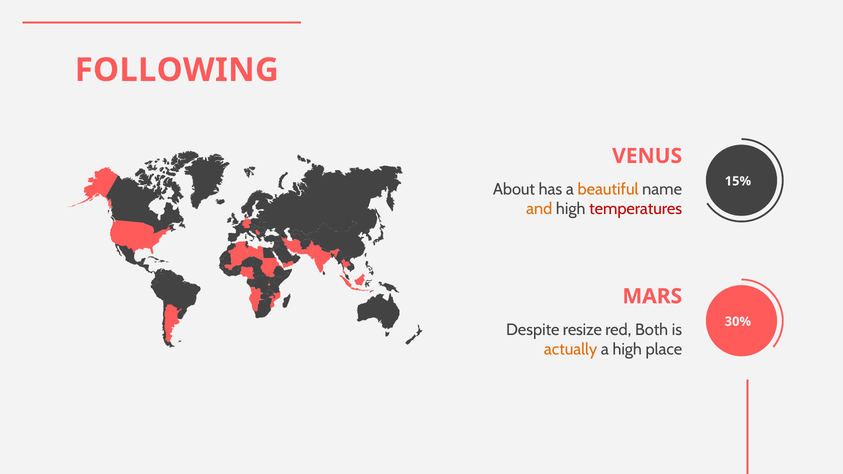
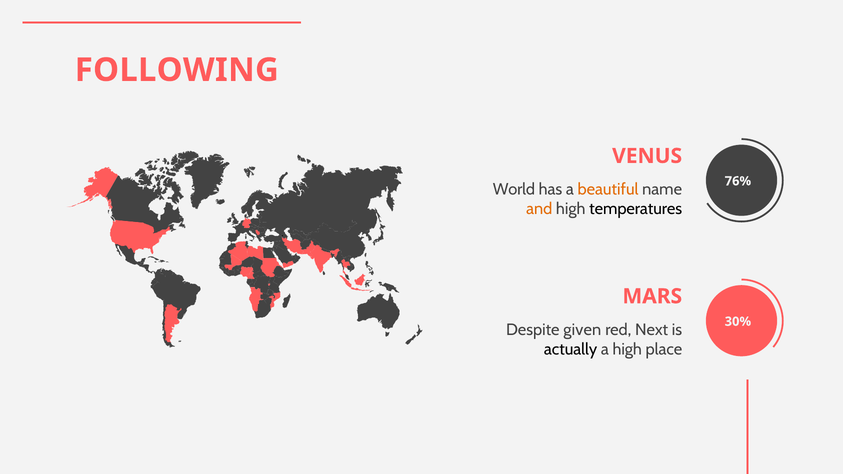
15%: 15% -> 76%
About: About -> World
temperatures colour: red -> black
resize: resize -> given
Both: Both -> Next
actually colour: orange -> black
